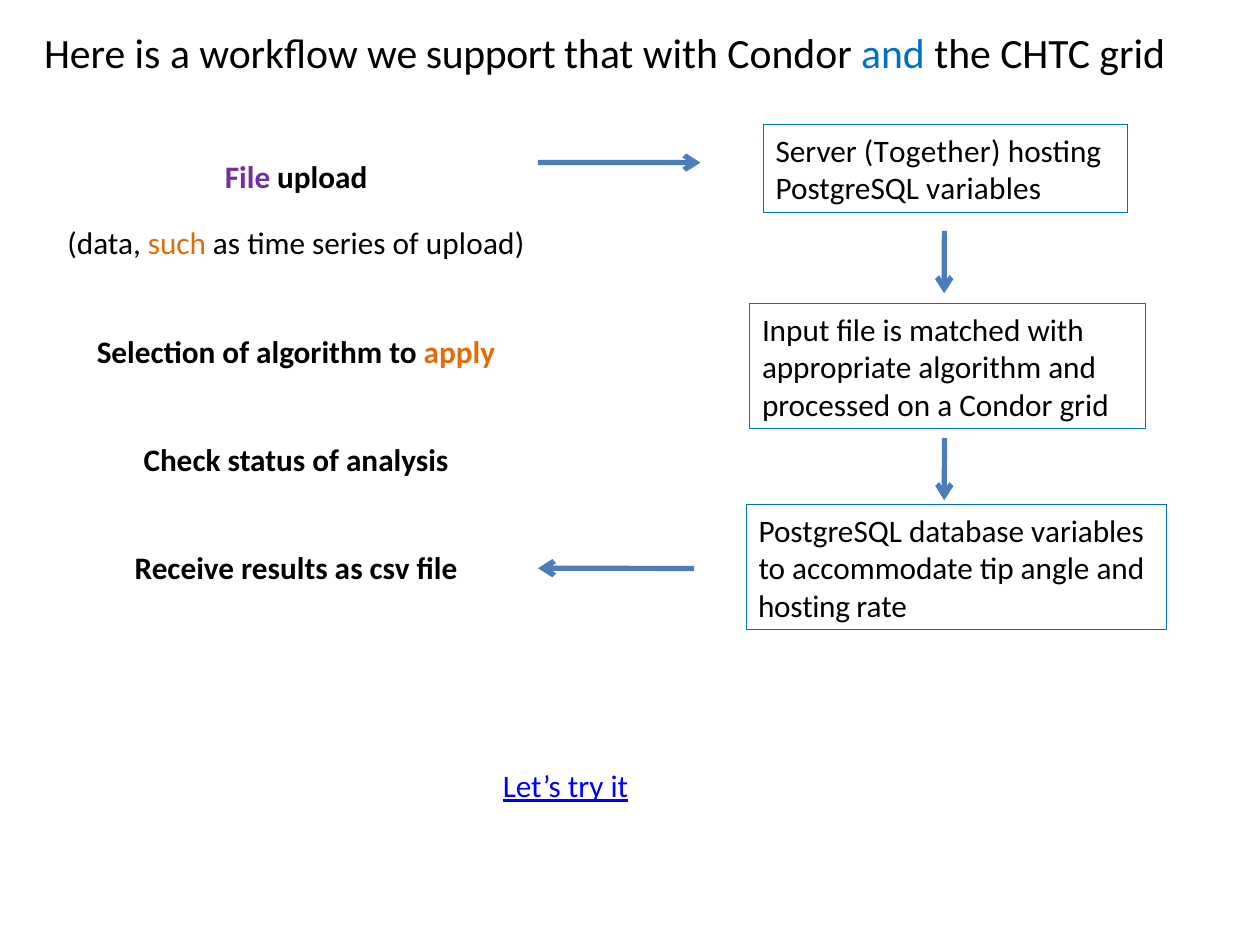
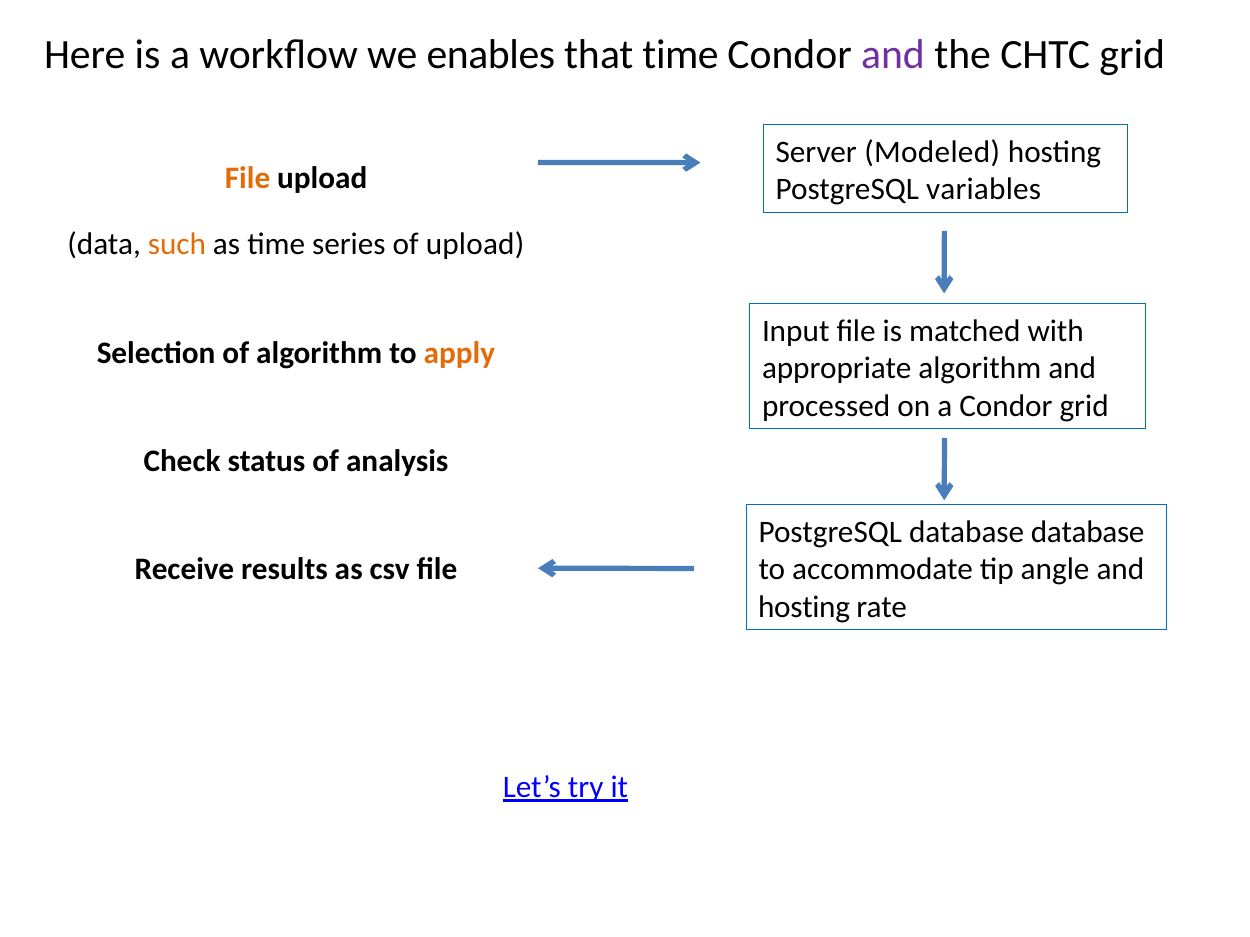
support: support -> enables
that with: with -> time
and at (893, 55) colour: blue -> purple
Together: Together -> Modeled
File at (248, 178) colour: purple -> orange
database variables: variables -> database
